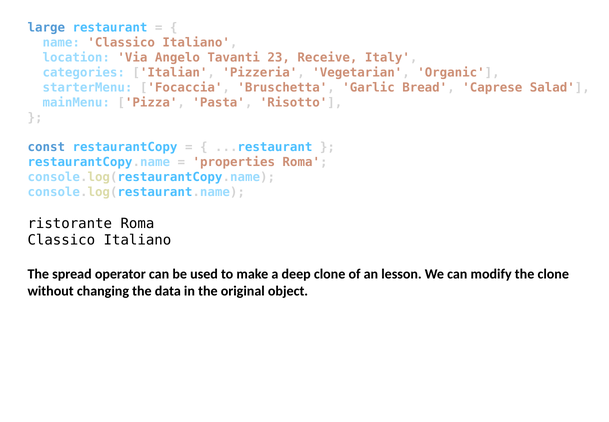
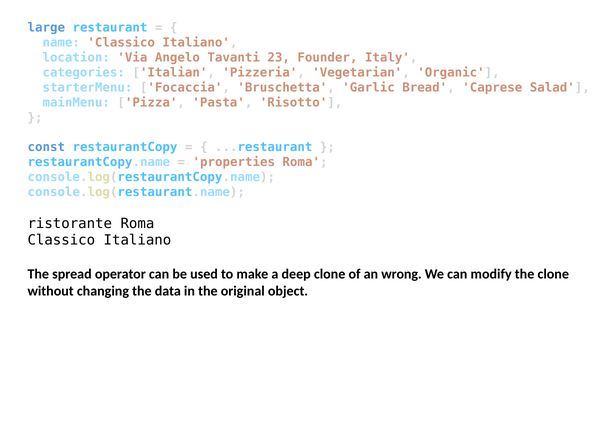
Receive: Receive -> Founder
lesson: lesson -> wrong
